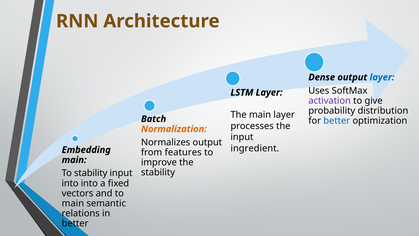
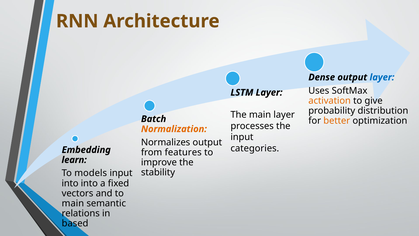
activation colour: purple -> orange
better at (337, 121) colour: blue -> orange
ingredient: ingredient -> categories
main at (74, 160): main -> learn
To stability: stability -> models
better at (75, 223): better -> based
